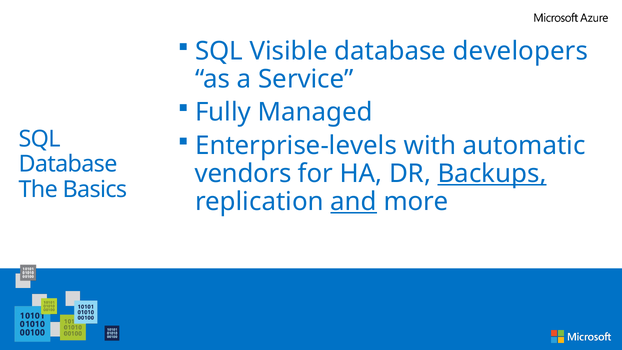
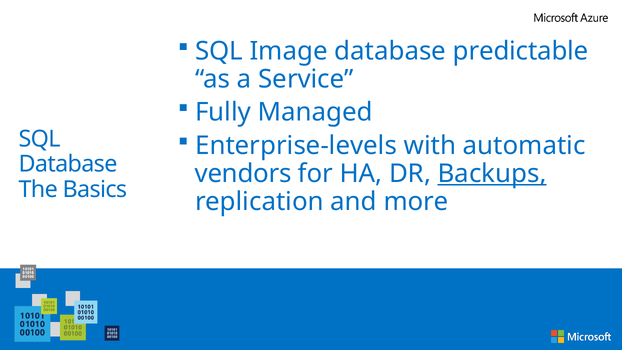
Visible: Visible -> Image
developers: developers -> predictable
and underline: present -> none
